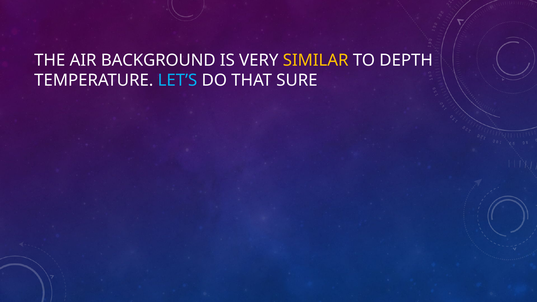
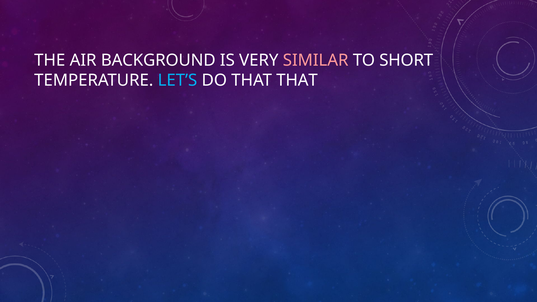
SIMILAR colour: yellow -> pink
DEPTH: DEPTH -> SHORT
THAT SURE: SURE -> THAT
